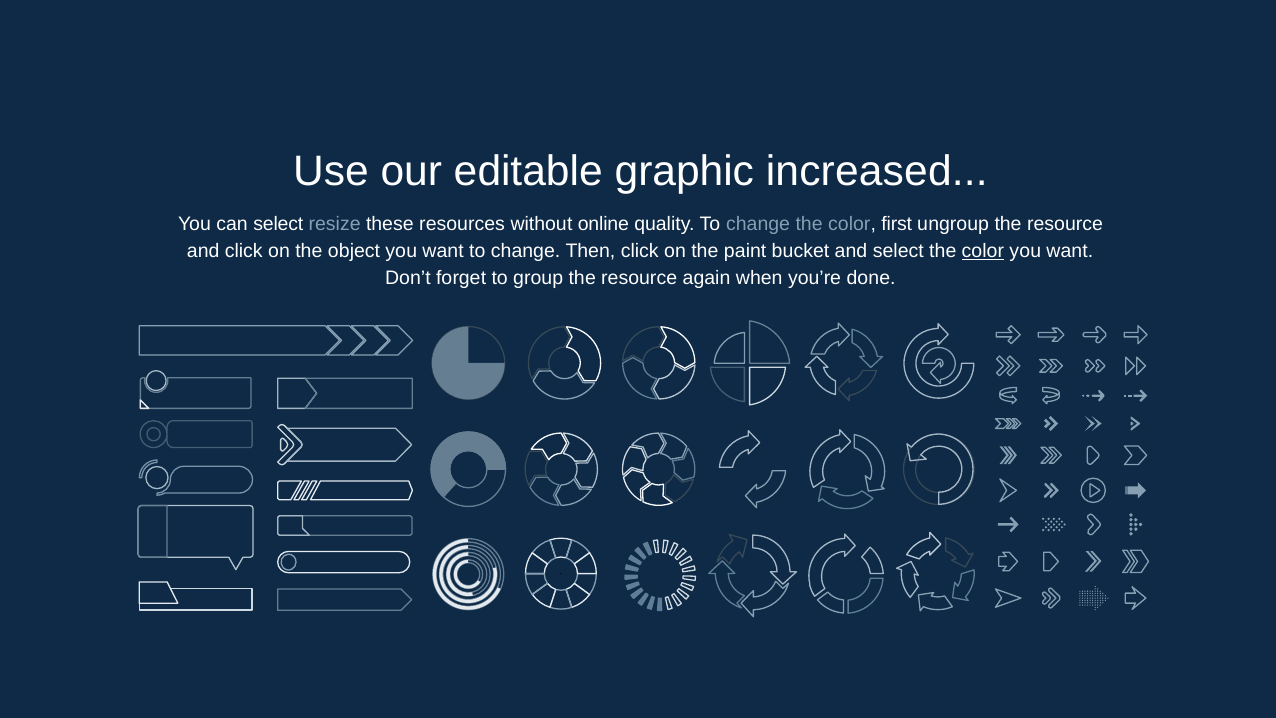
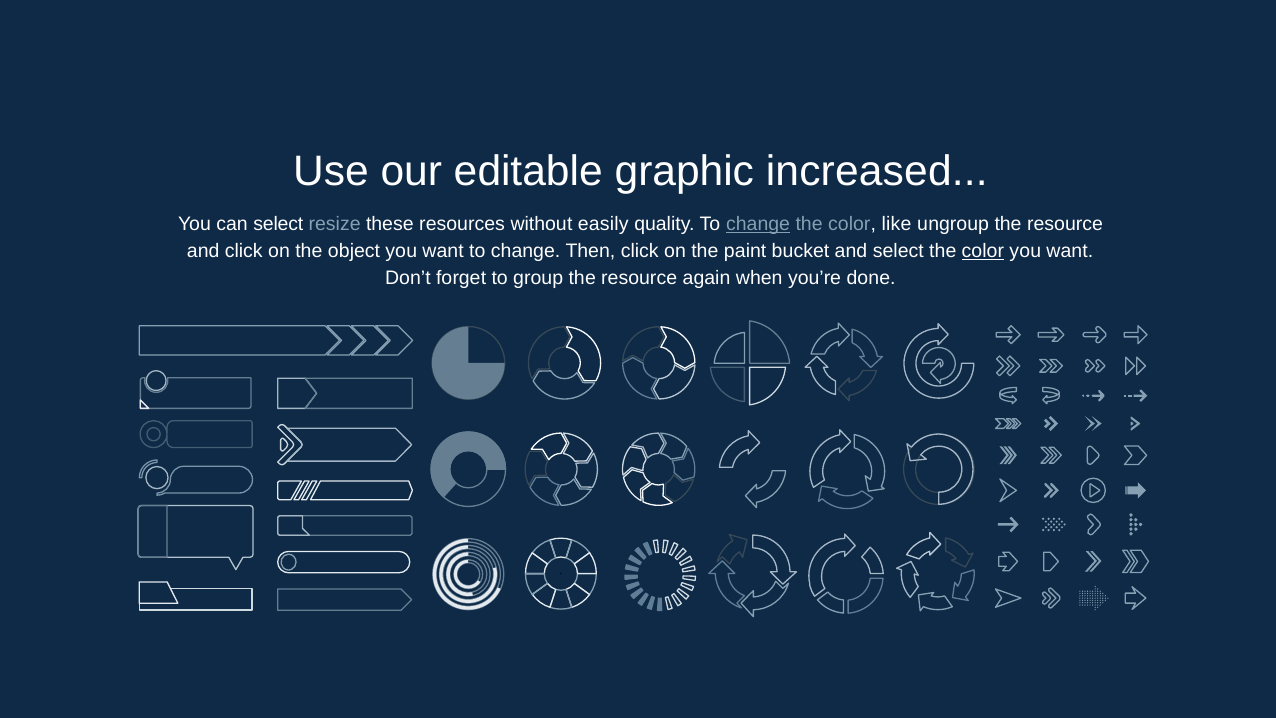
online: online -> easily
change at (758, 224) underline: none -> present
first: first -> like
